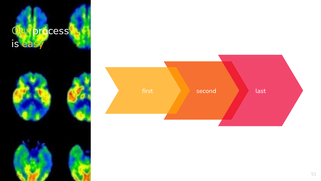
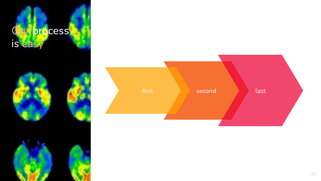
Our colour: light green -> pink
